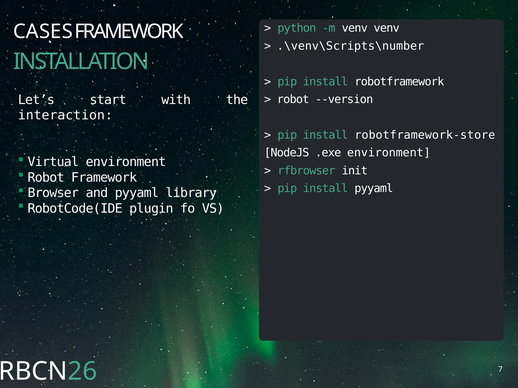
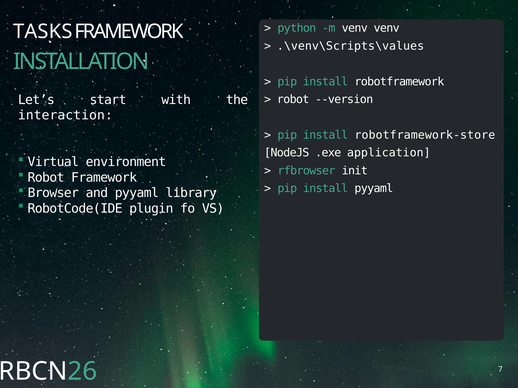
CASES: CASES -> TASKS
.\venv\Scripts\number: .\venv\Scripts\number -> .\venv\Scripts\values
.exe environment: environment -> application
